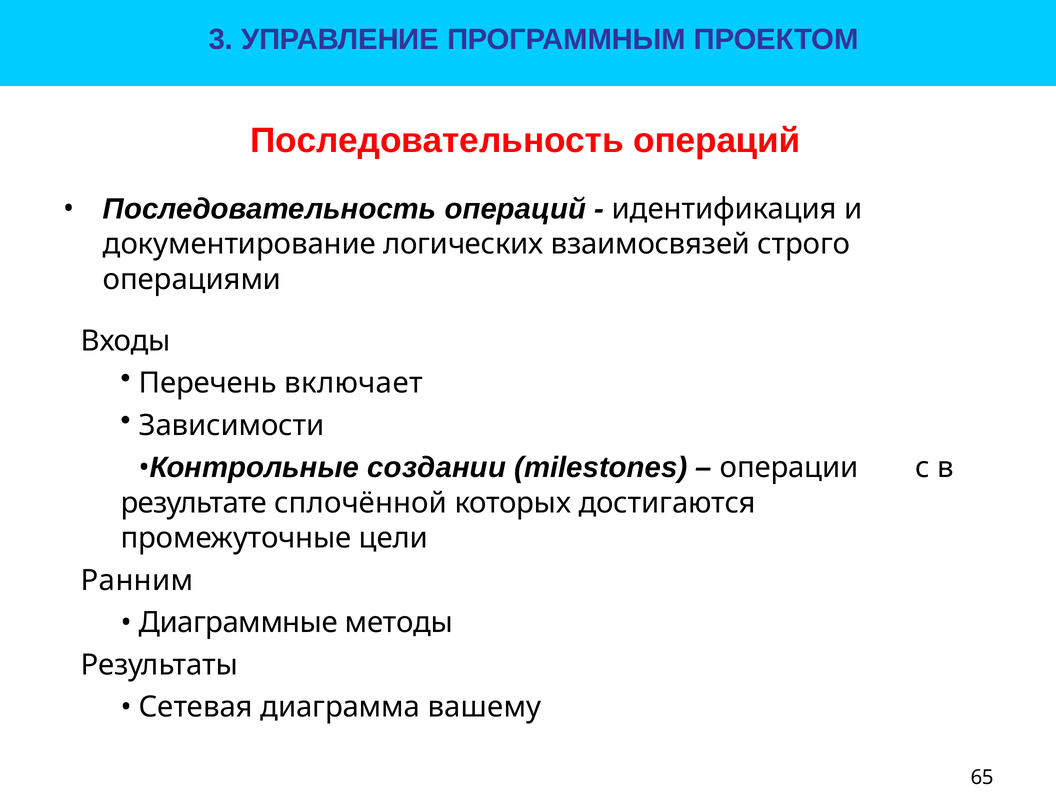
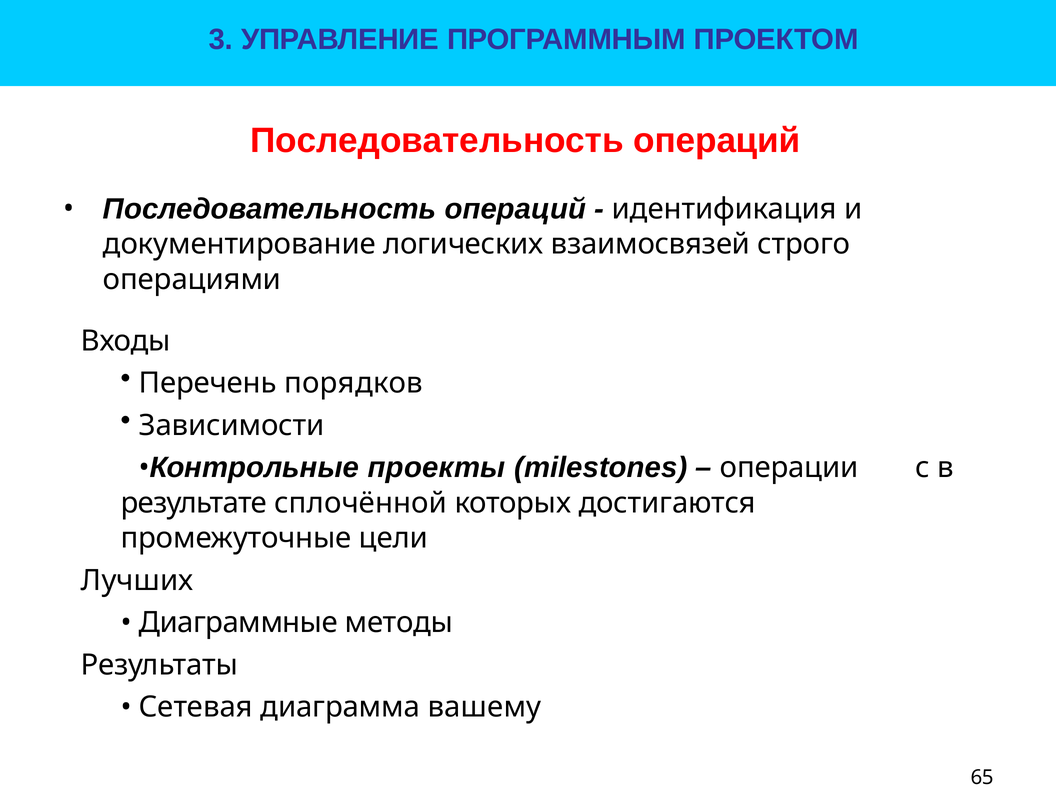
включает: включает -> порядков
создании: создании -> проекты
Ранним: Ранним -> Лучших
